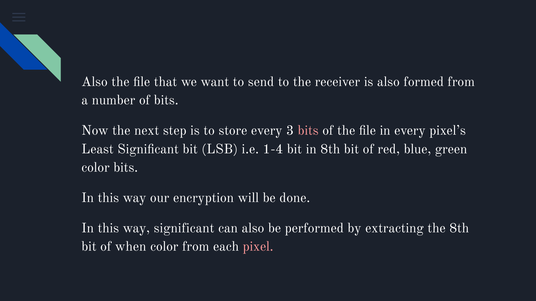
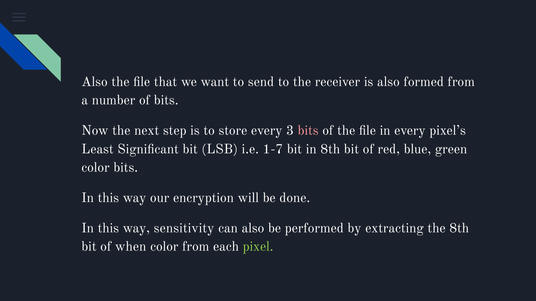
1-4: 1-4 -> 1-7
way significant: significant -> sensitivity
pixel colour: pink -> light green
